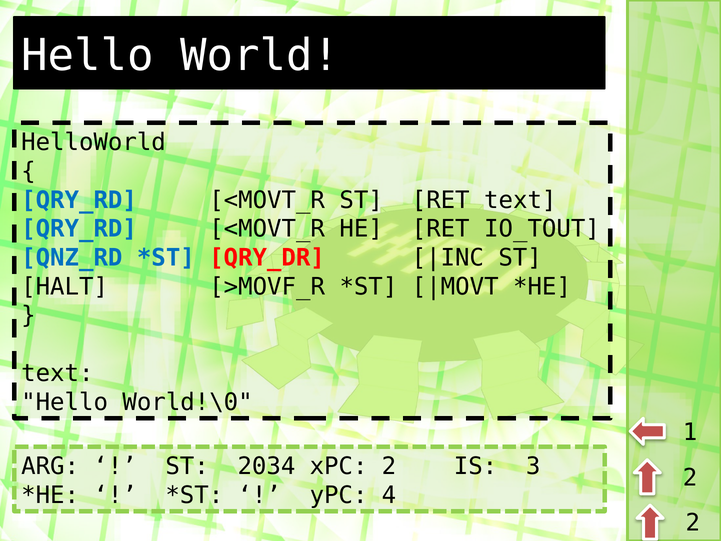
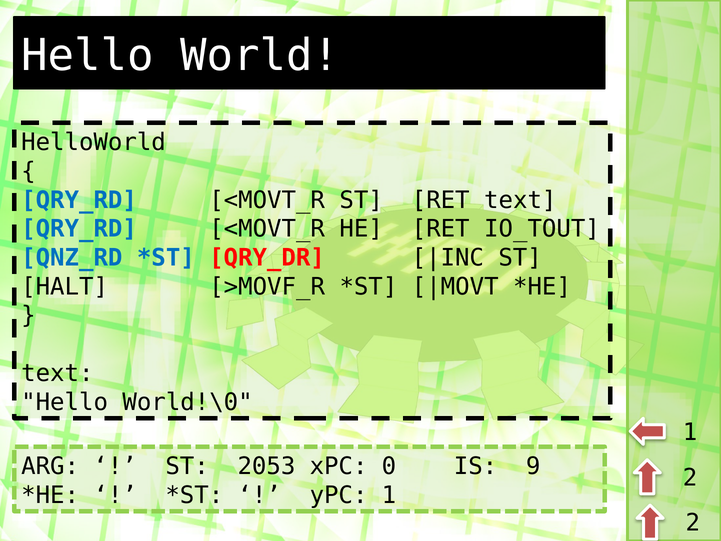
2034: 2034 -> 2053
xPC 2: 2 -> 0
3: 3 -> 9
yPC 4: 4 -> 1
